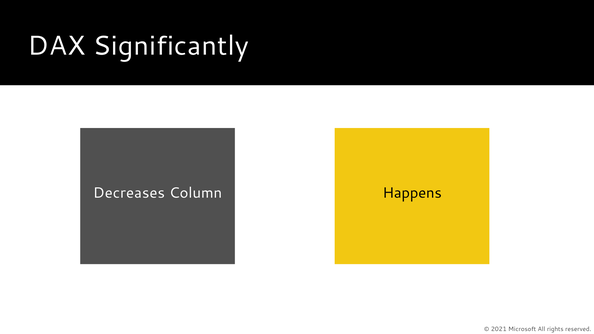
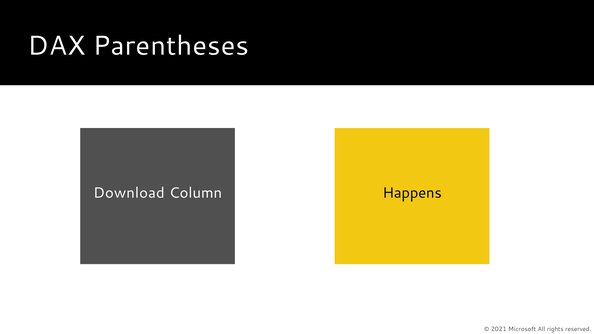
Significantly: Significantly -> Parentheses
Decreases: Decreases -> Download
